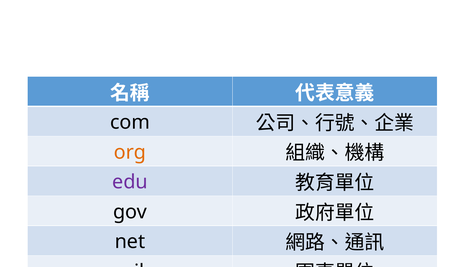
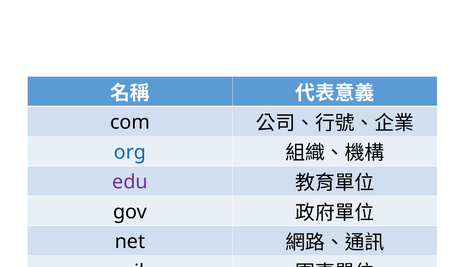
org colour: orange -> blue
